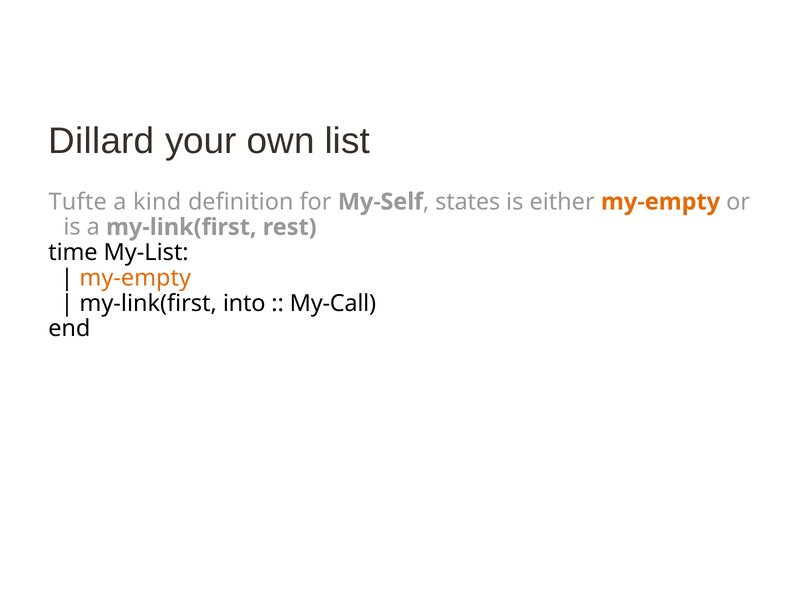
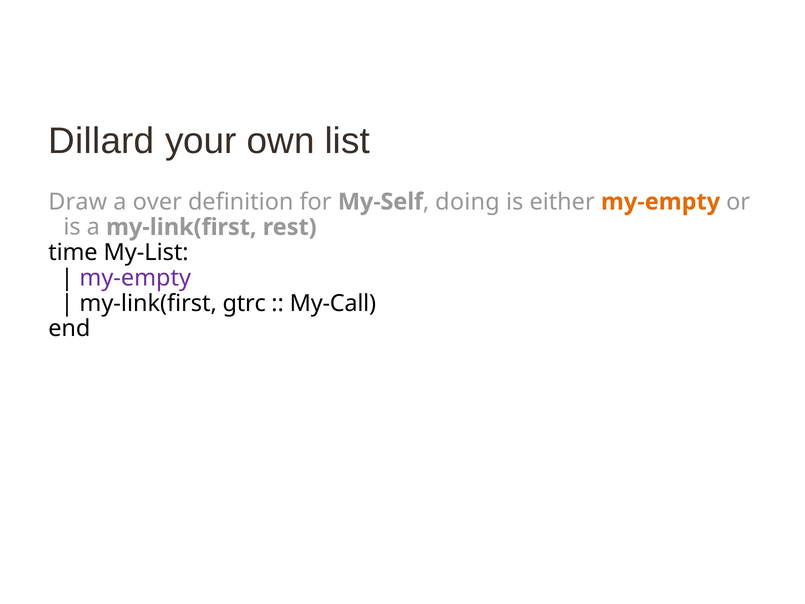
Tufte: Tufte -> Draw
kind: kind -> over
states: states -> doing
my-empty at (135, 278) colour: orange -> purple
into: into -> gtrc
